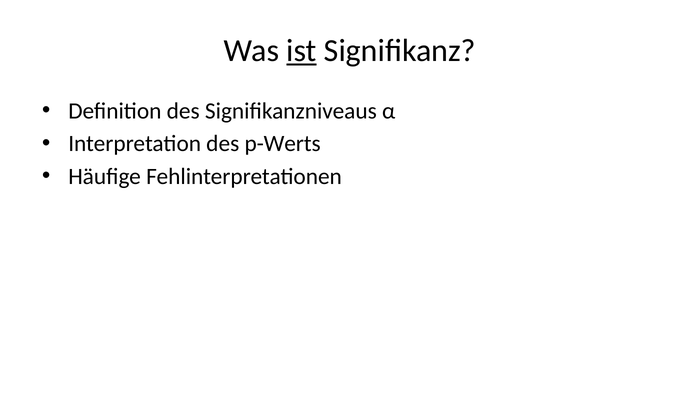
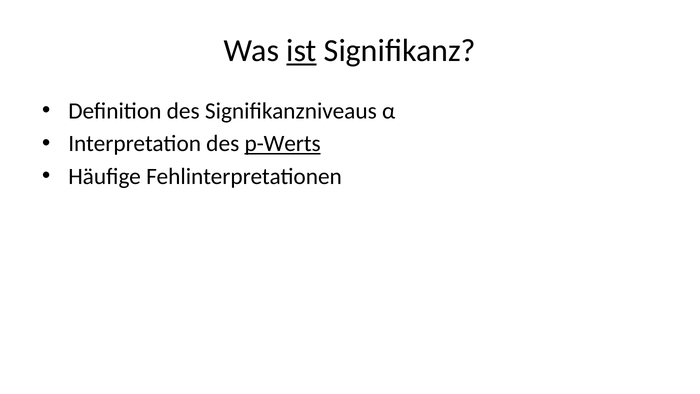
p-Werts underline: none -> present
